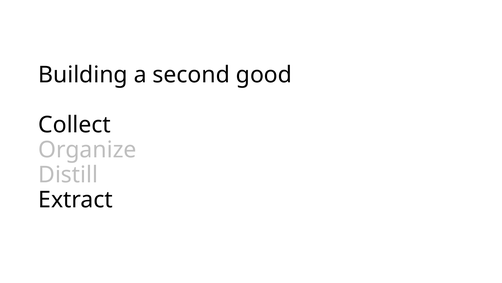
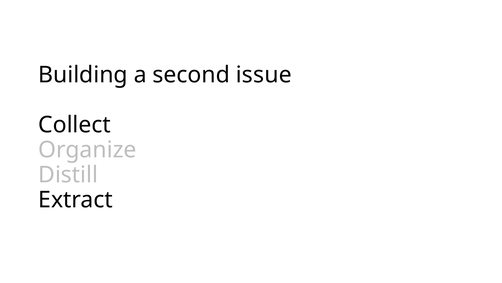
good: good -> issue
